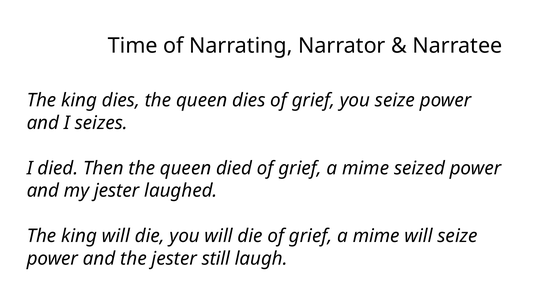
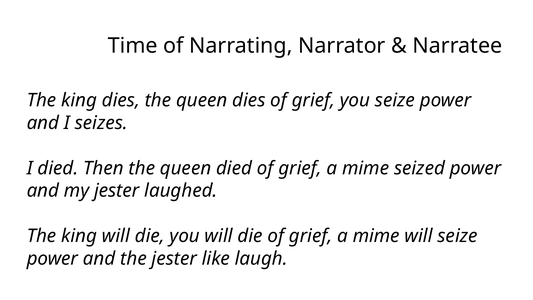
still: still -> like
